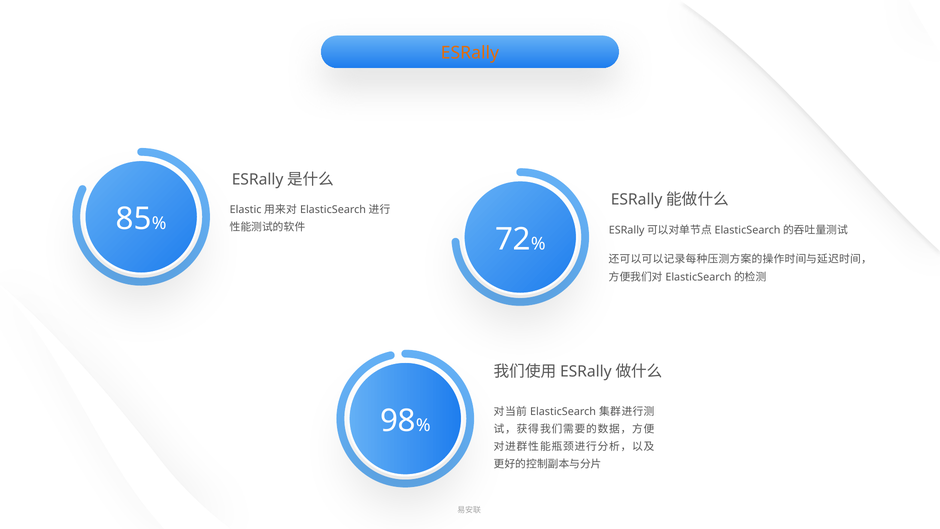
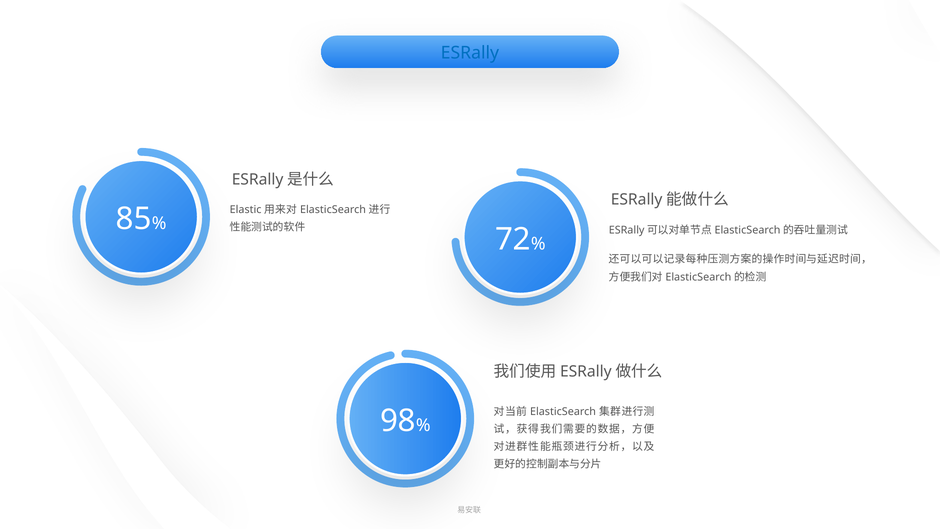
ESRally colour: orange -> blue
